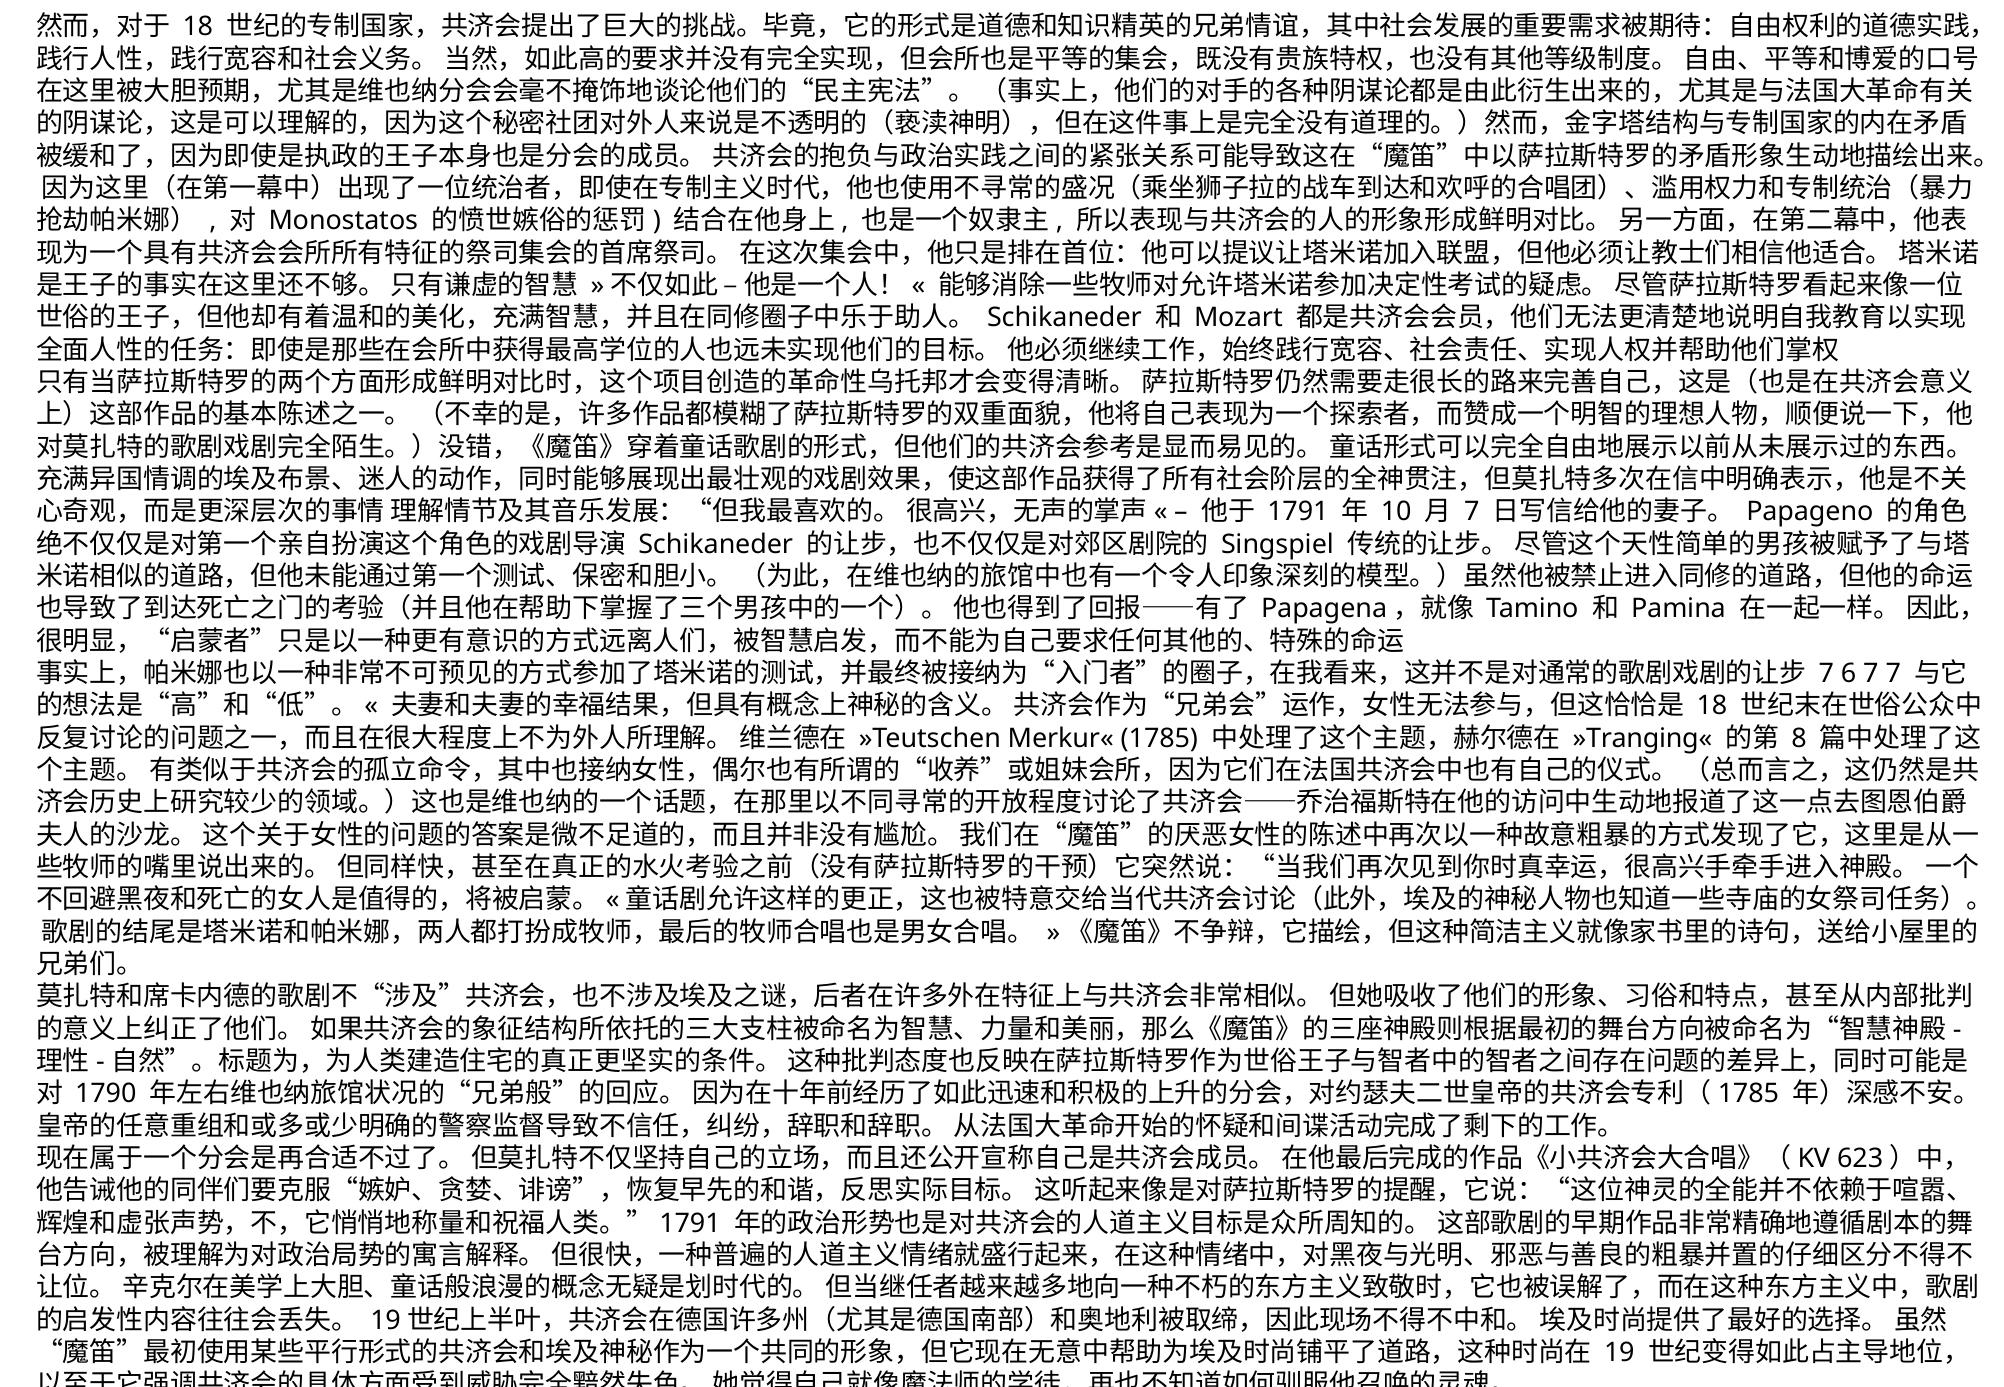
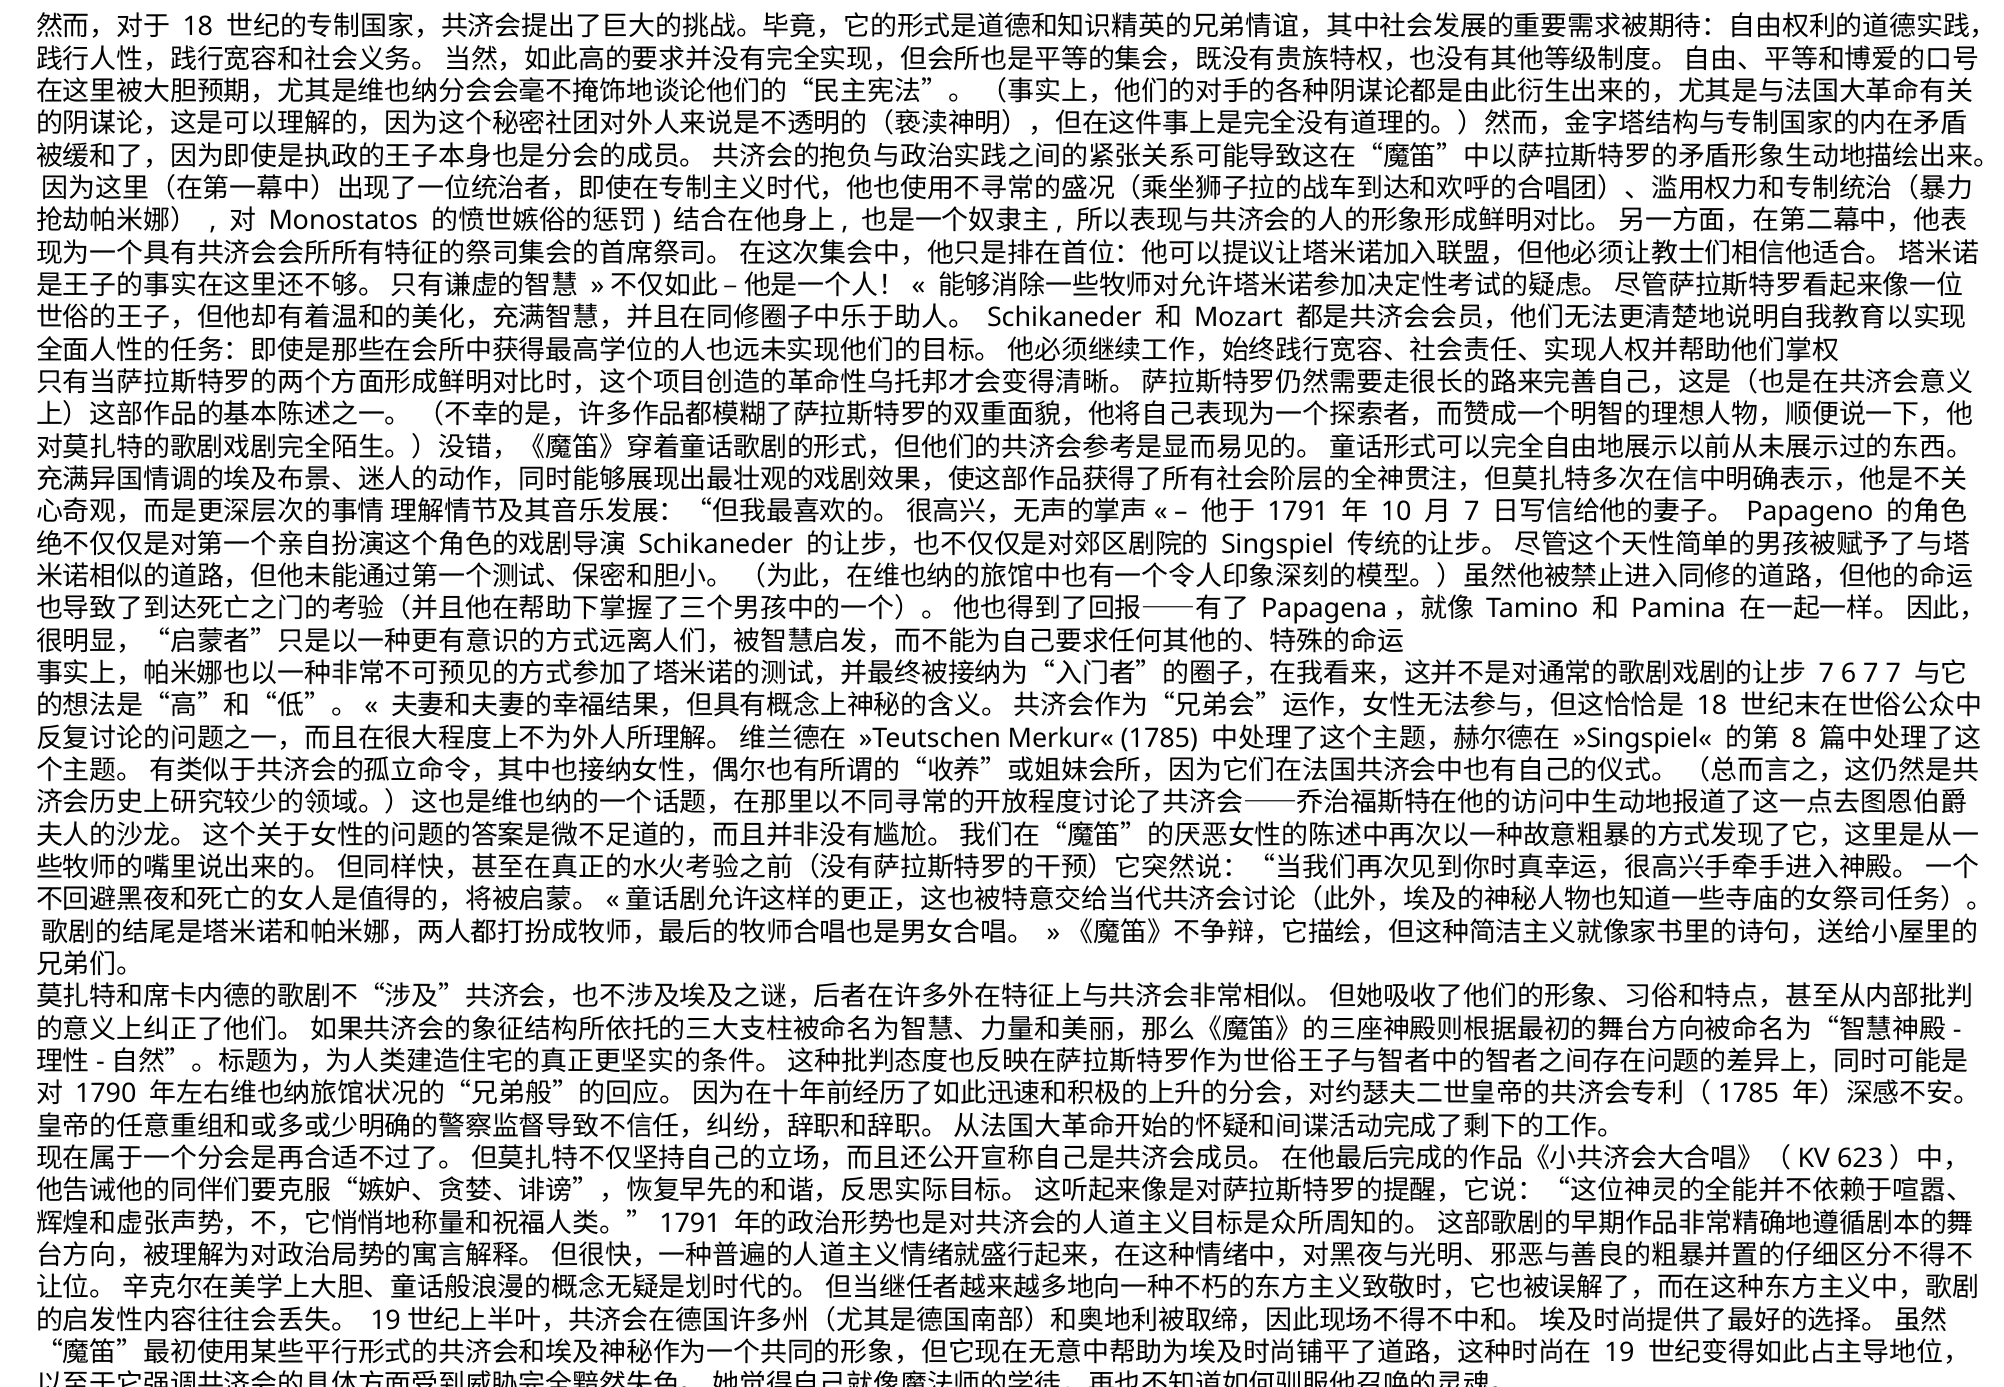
»Tranging«: »Tranging« -> »Singspiel«
